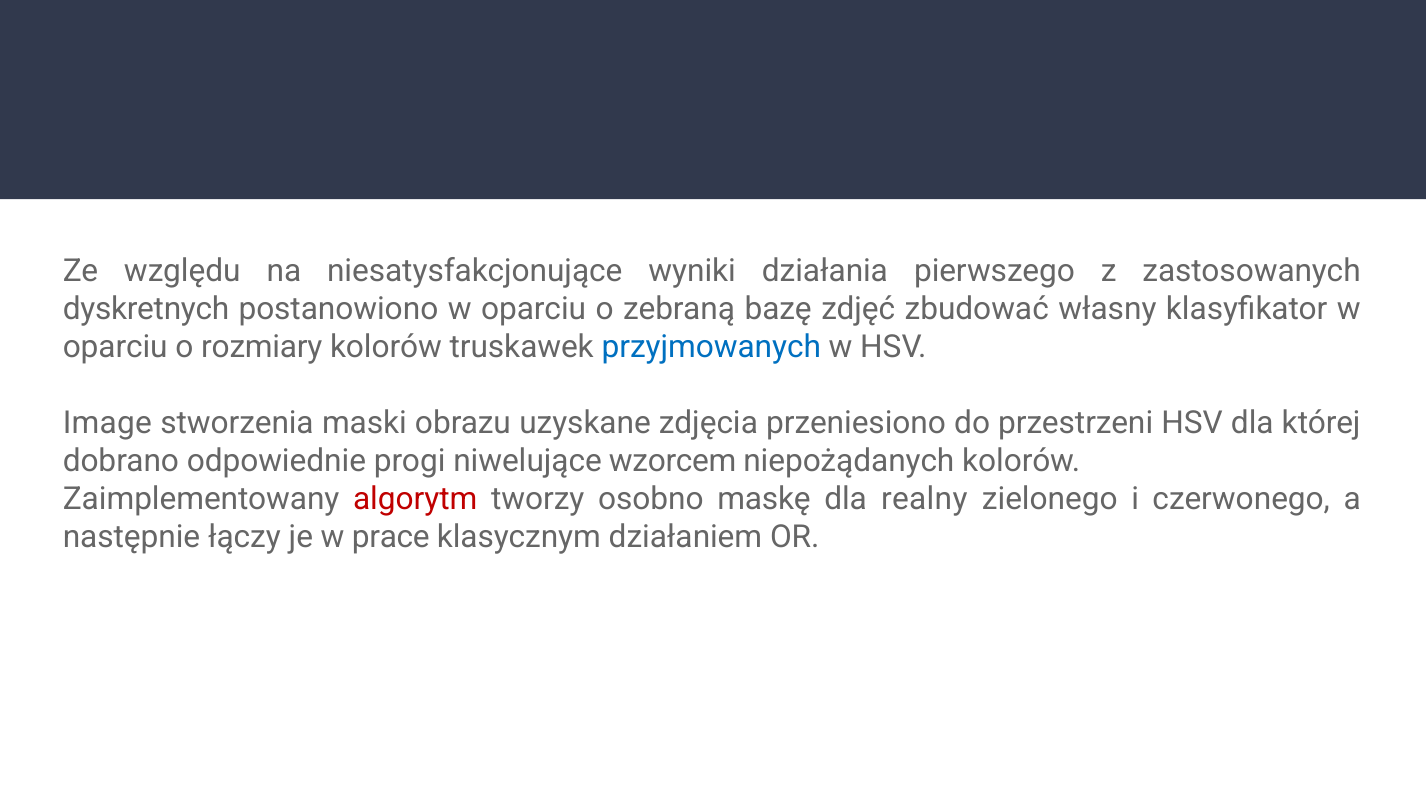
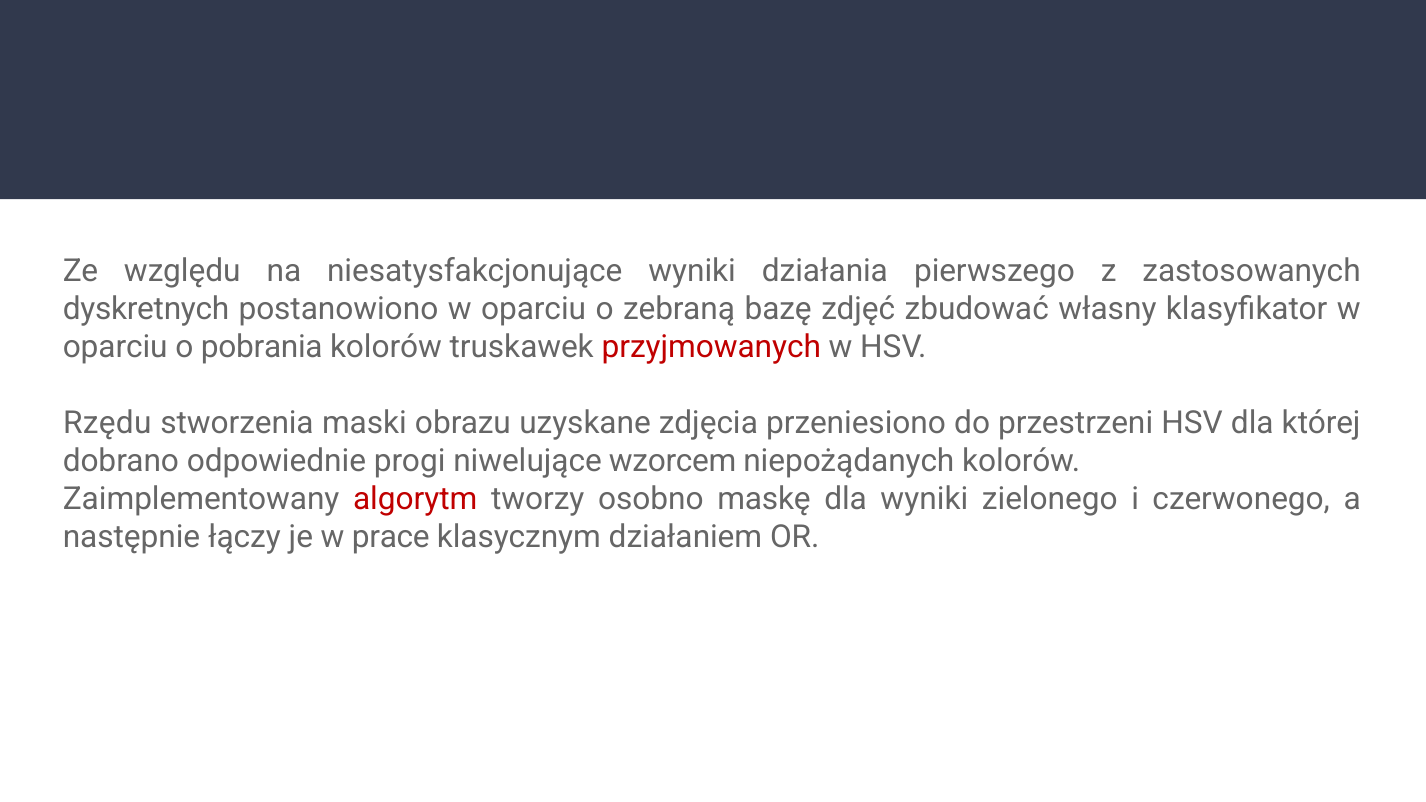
rozmiary: rozmiary -> pobrania
przyjmowanych colour: blue -> red
Image: Image -> Rzędu
dla realny: realny -> wyniki
